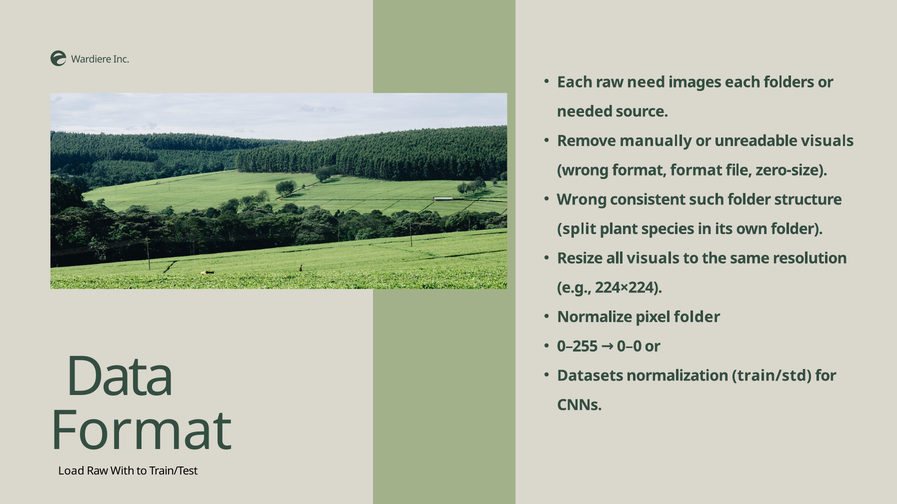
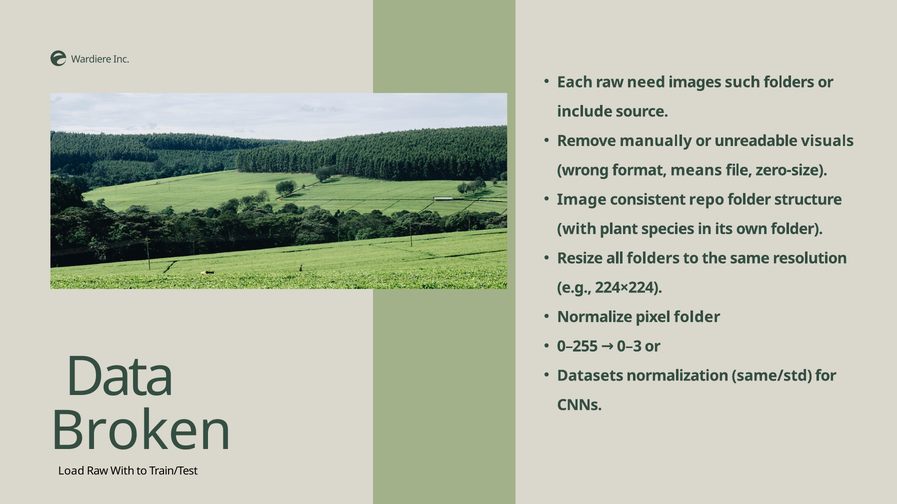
images each: each -> such
needed: needed -> include
format format: format -> means
Wrong at (582, 200): Wrong -> Image
such: such -> repo
split at (577, 229): split -> with
all visuals: visuals -> folders
0–0: 0–0 -> 0–3
train/std: train/std -> same/std
Format at (141, 431): Format -> Broken
